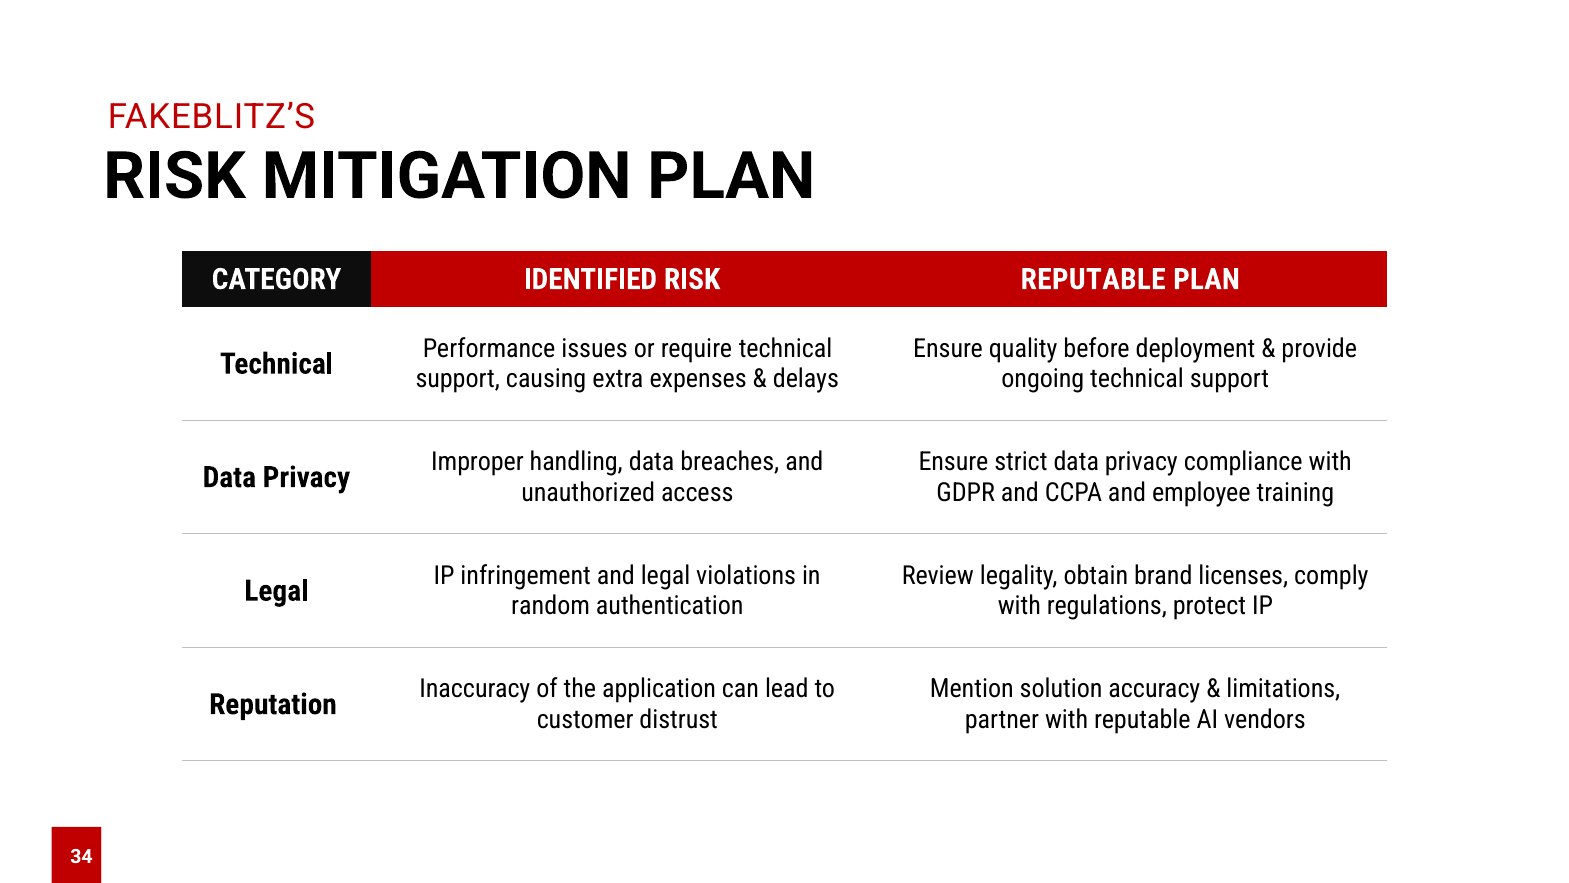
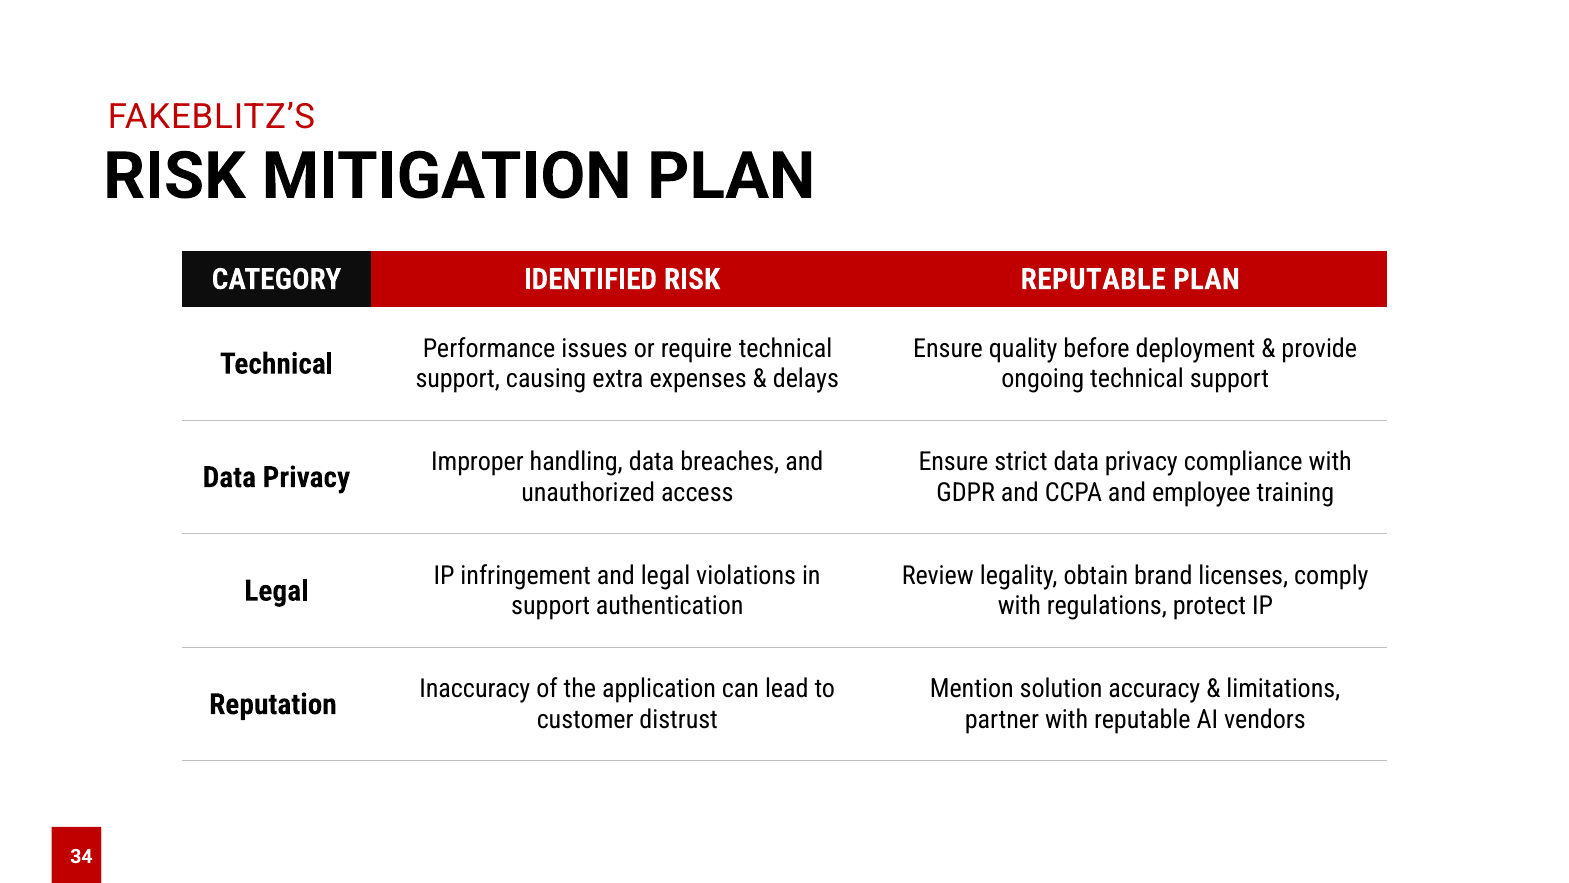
random at (551, 606): random -> support
